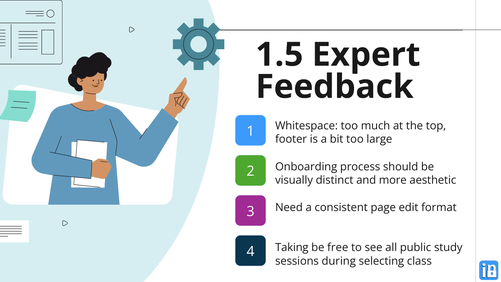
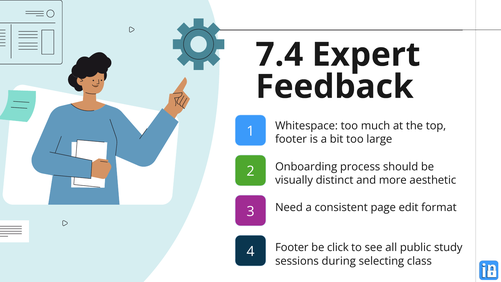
1.5: 1.5 -> 7.4
Taking at (292, 247): Taking -> Footer
free: free -> click
